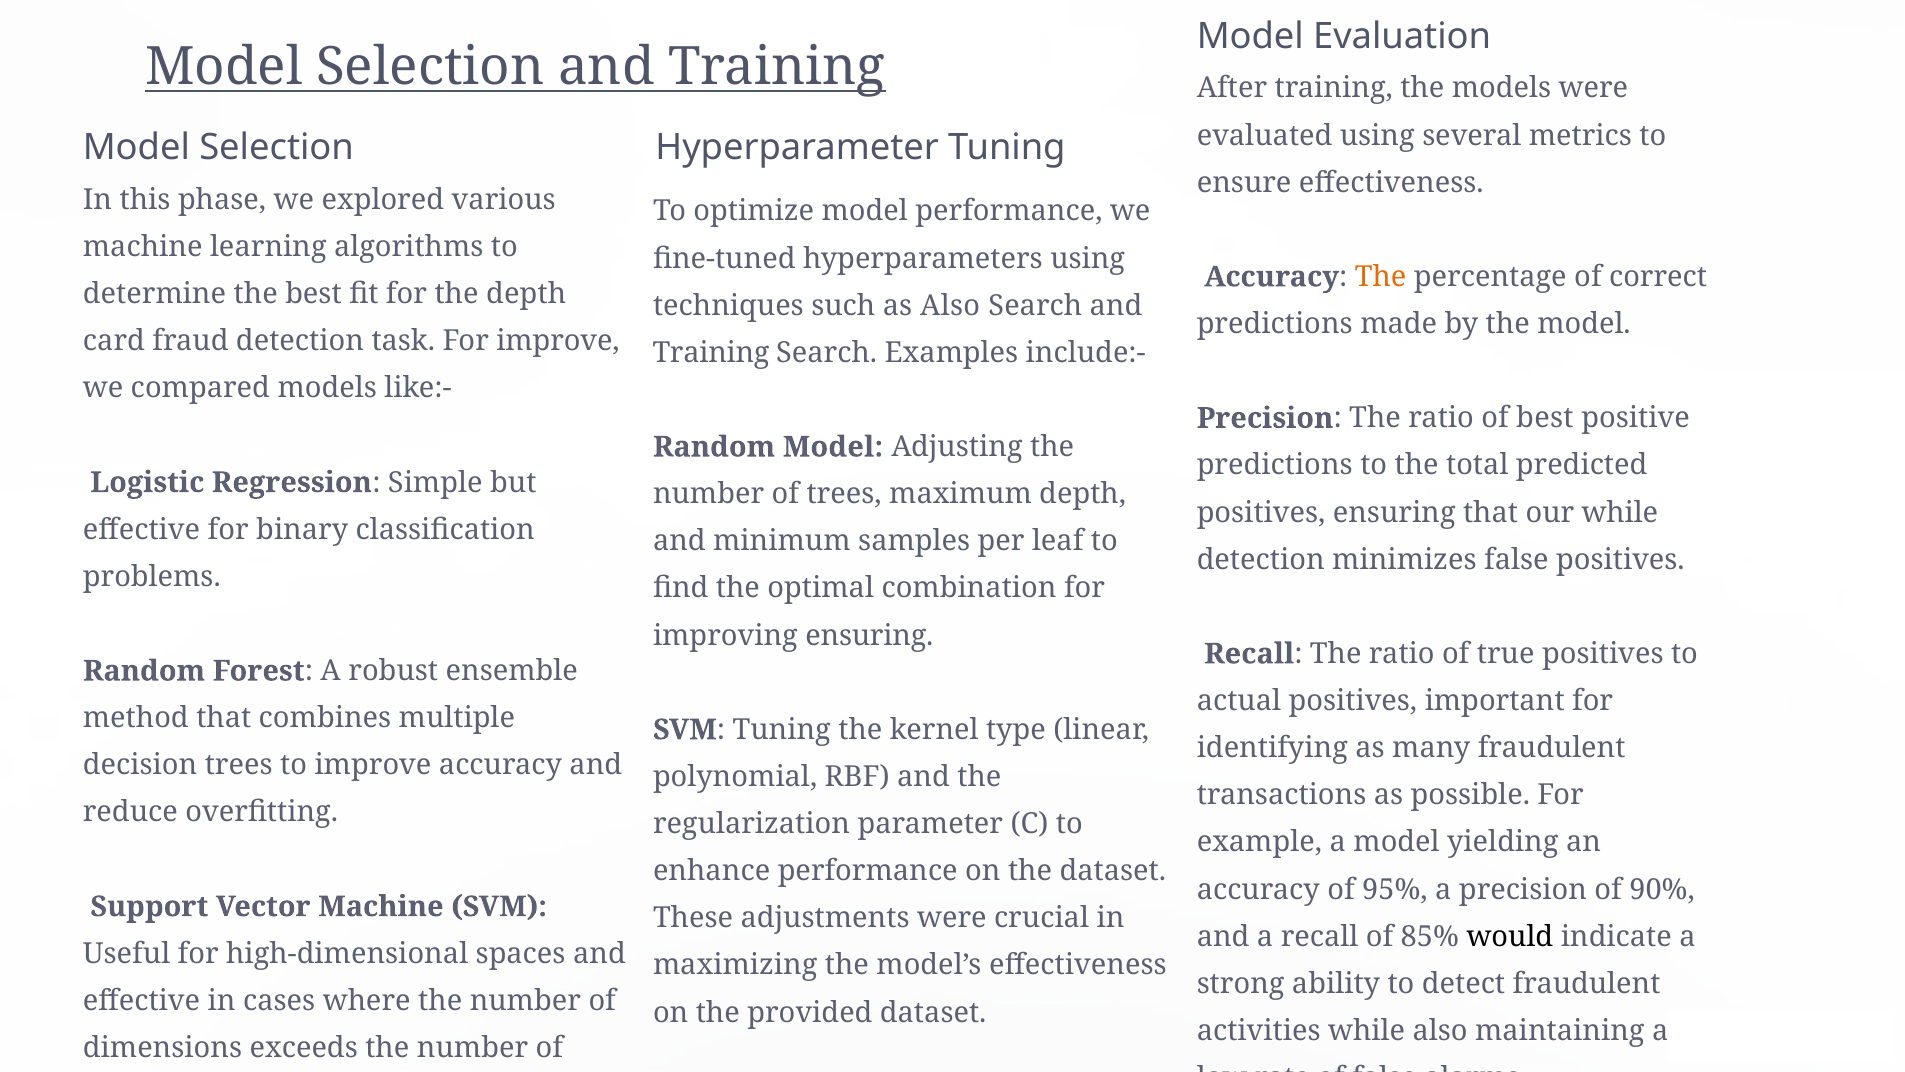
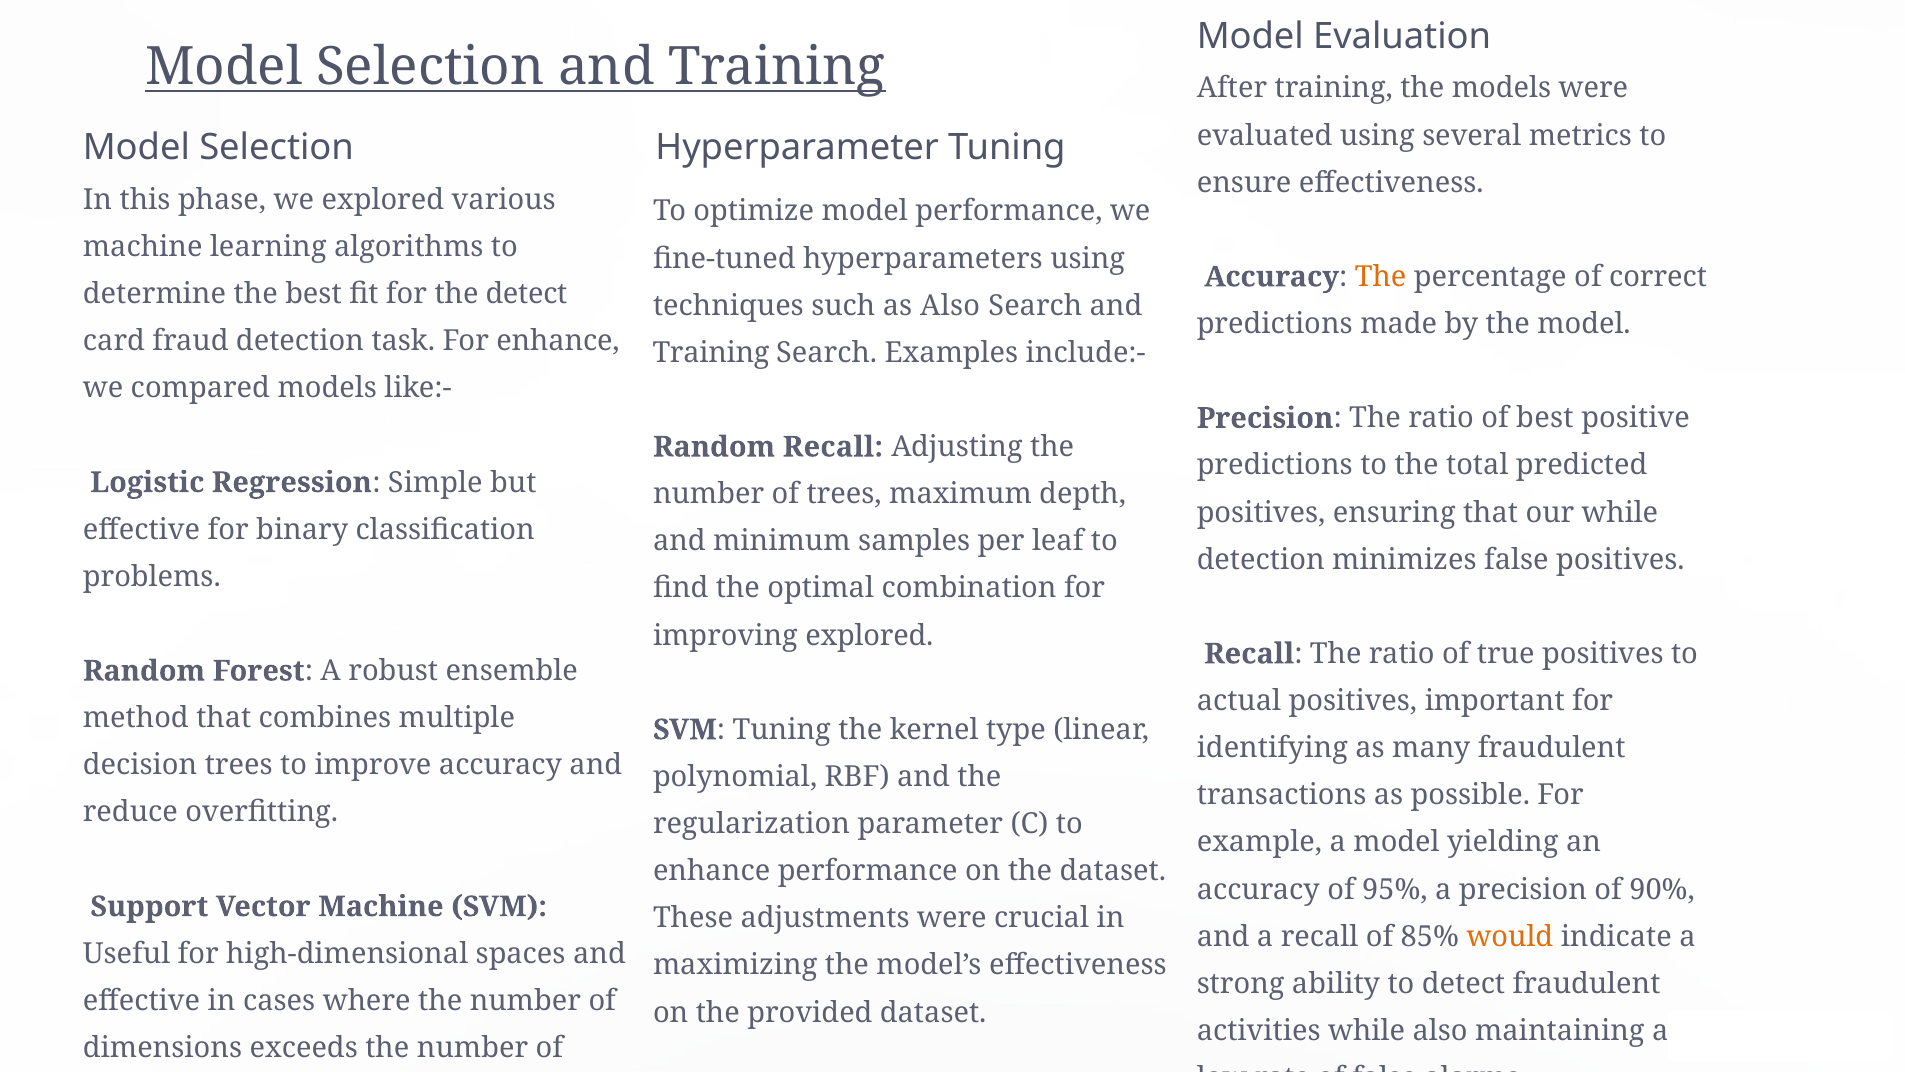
the depth: depth -> detect
For improve: improve -> enhance
Random Model: Model -> Recall
improving ensuring: ensuring -> explored
would colour: black -> orange
